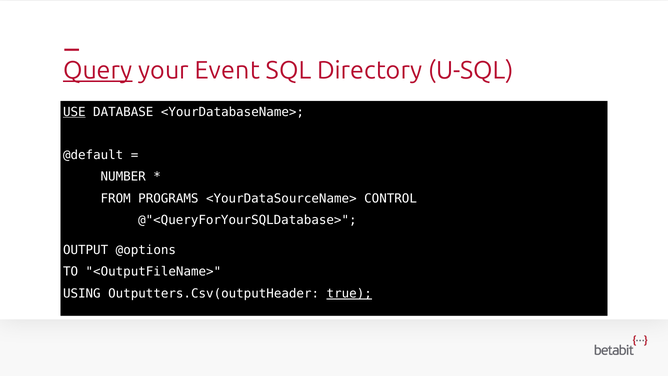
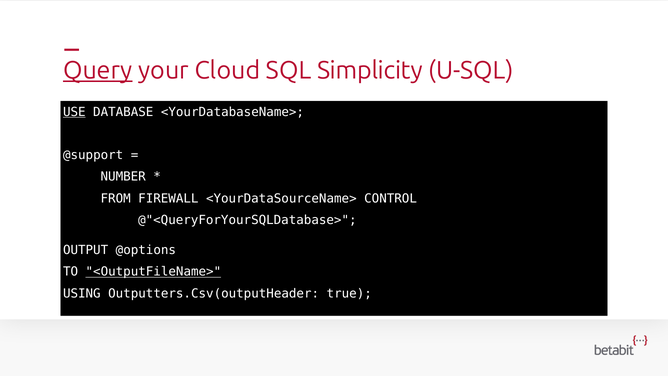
Event: Event -> Cloud
Directory: Directory -> Simplicity
@default: @default -> @support
PROGRAMS: PROGRAMS -> FIREWALL
<OutputFileName> underline: none -> present
true underline: present -> none
